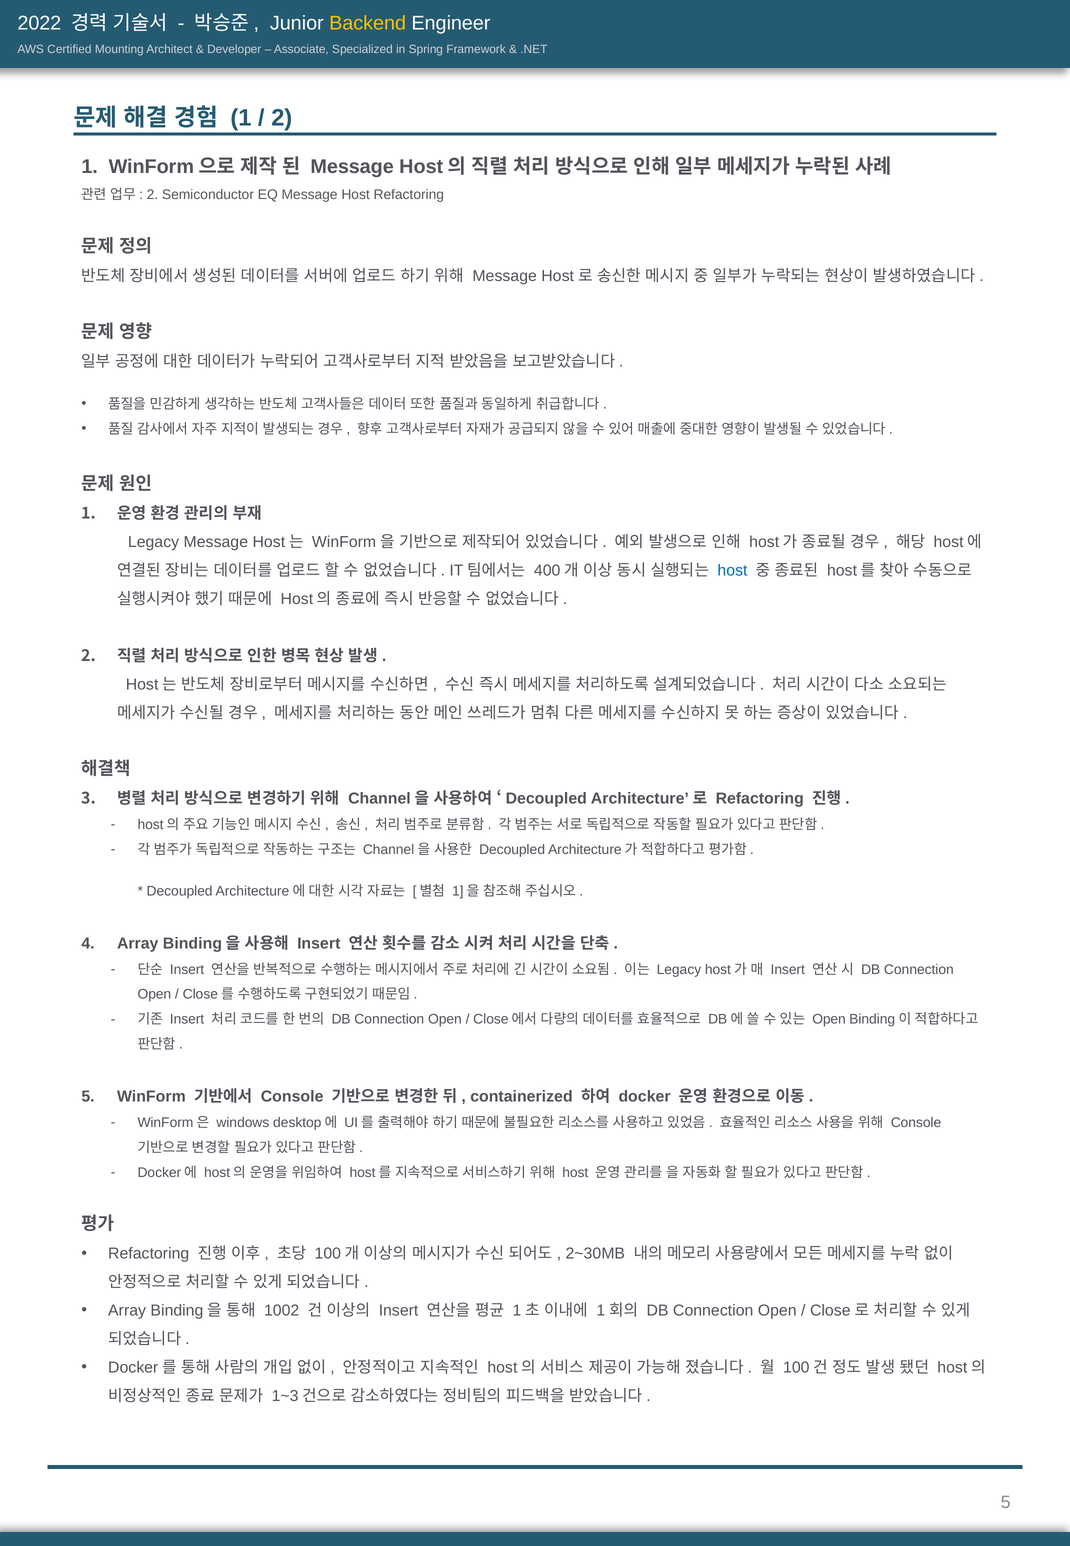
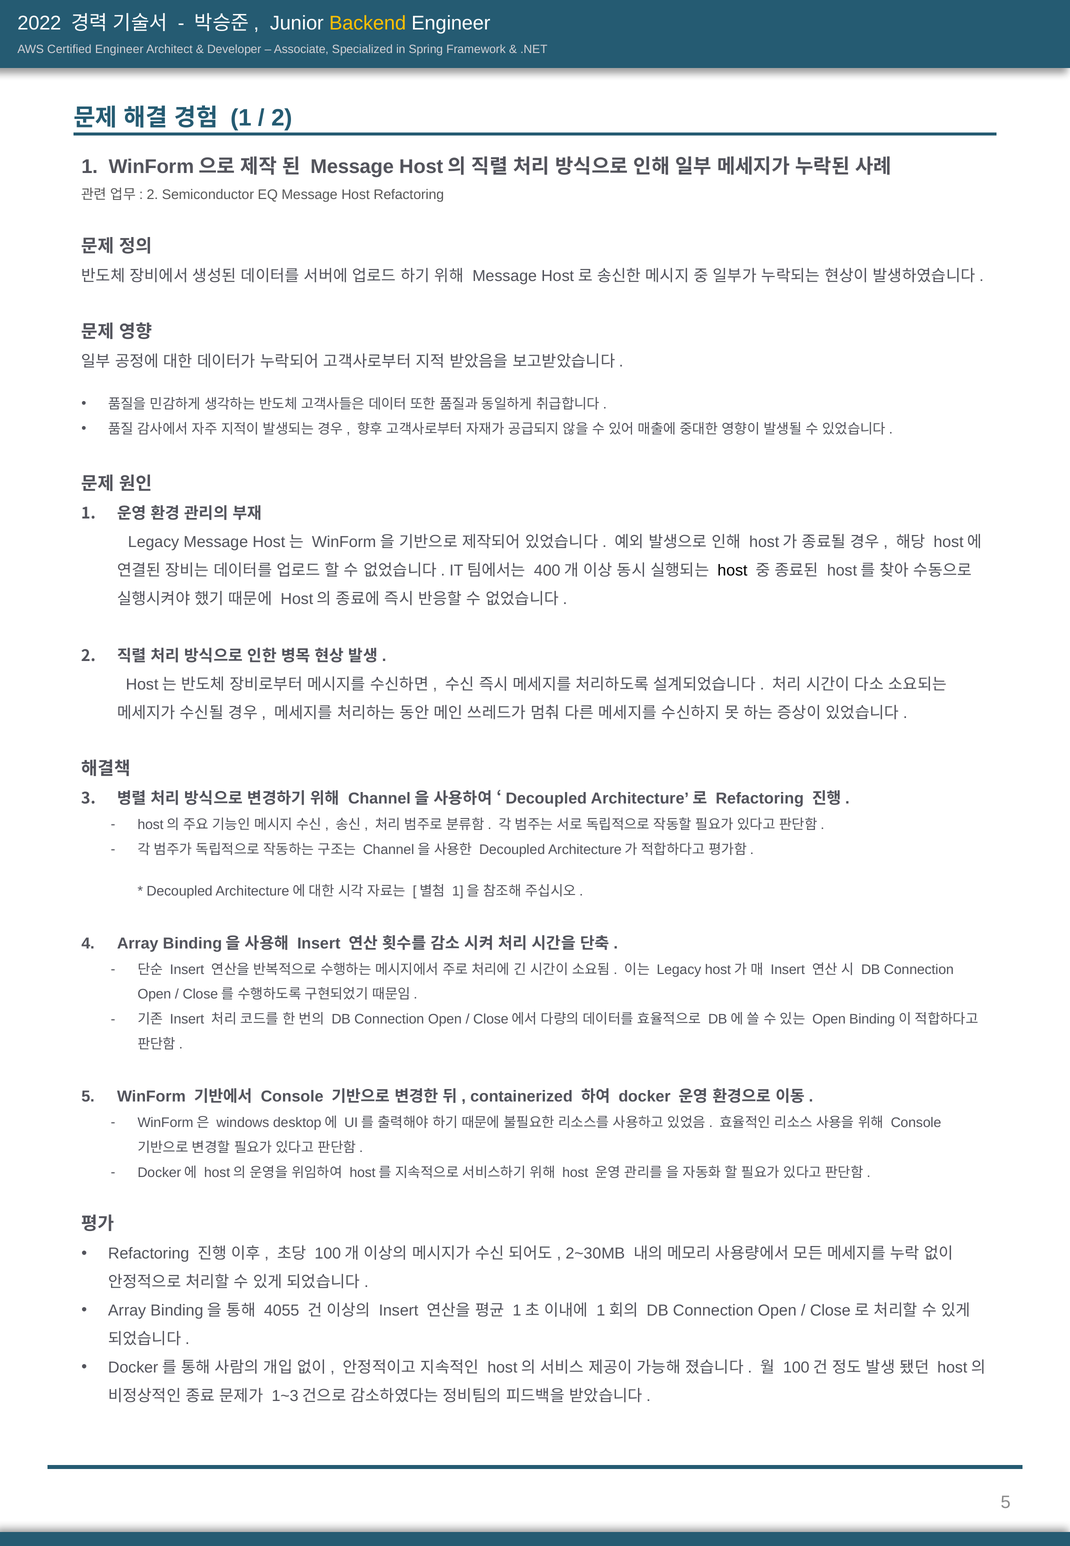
Certified Mounting: Mounting -> Engineer
host at (732, 570) colour: blue -> black
1002: 1002 -> 4055
